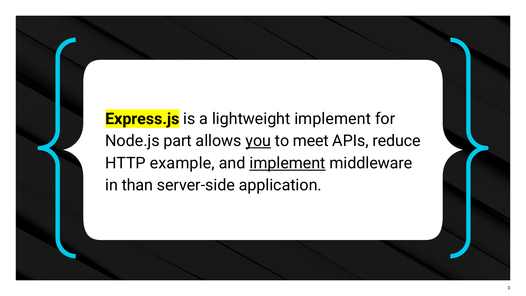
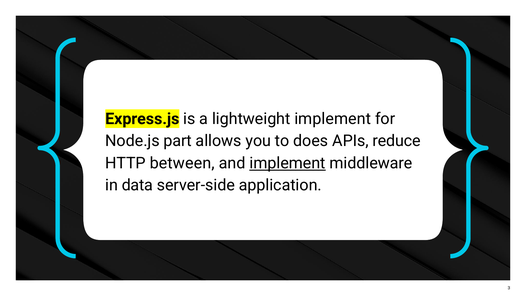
you underline: present -> none
meet: meet -> does
example: example -> between
than: than -> data
